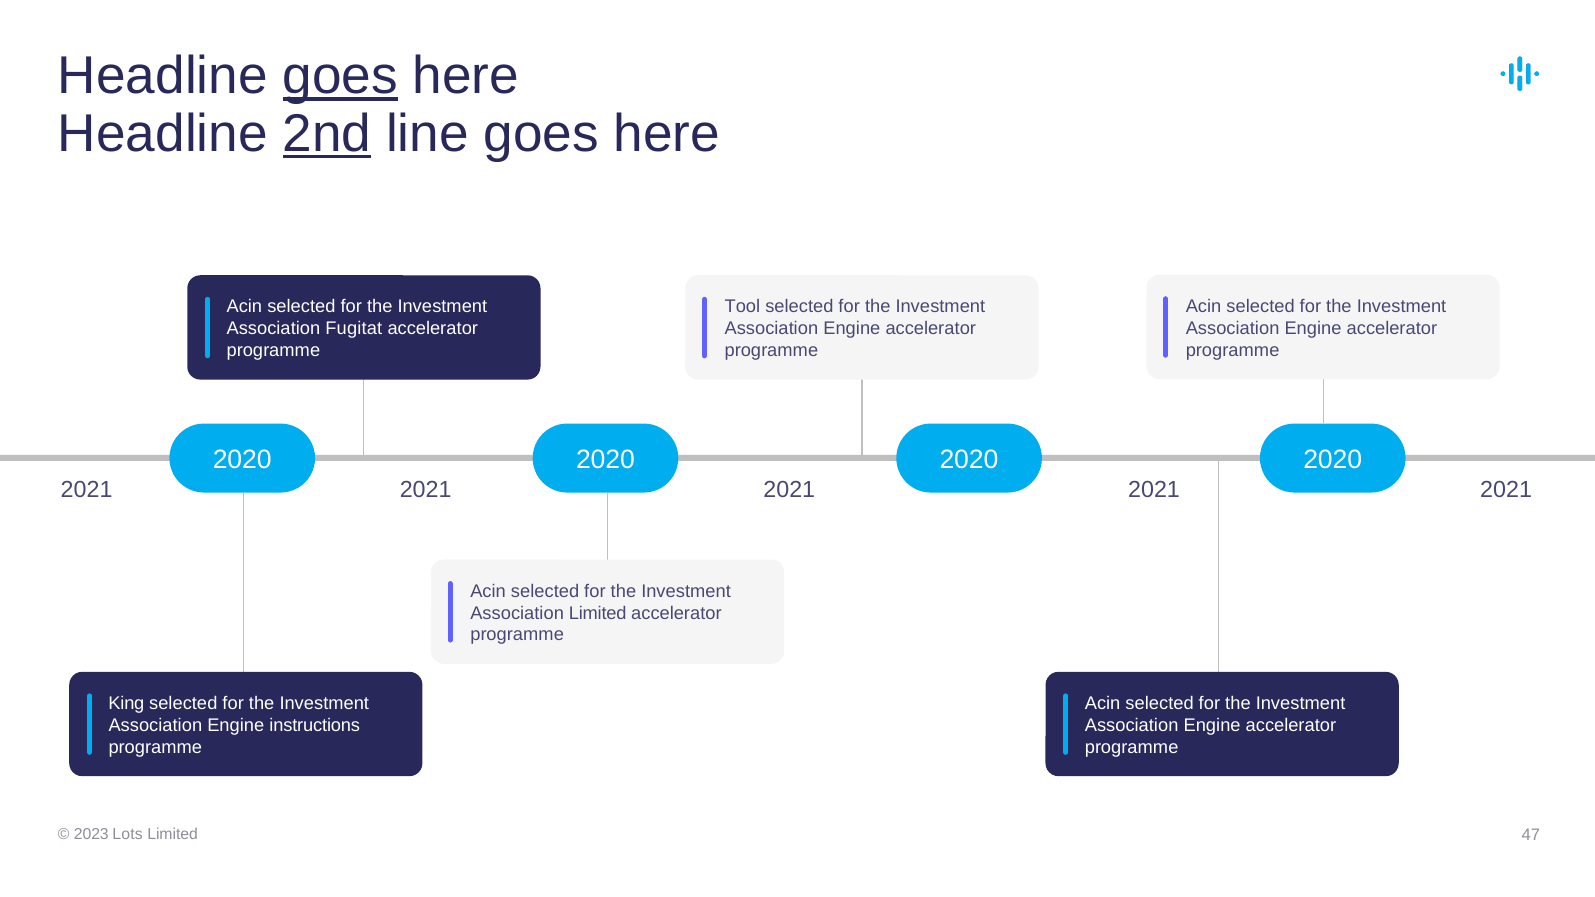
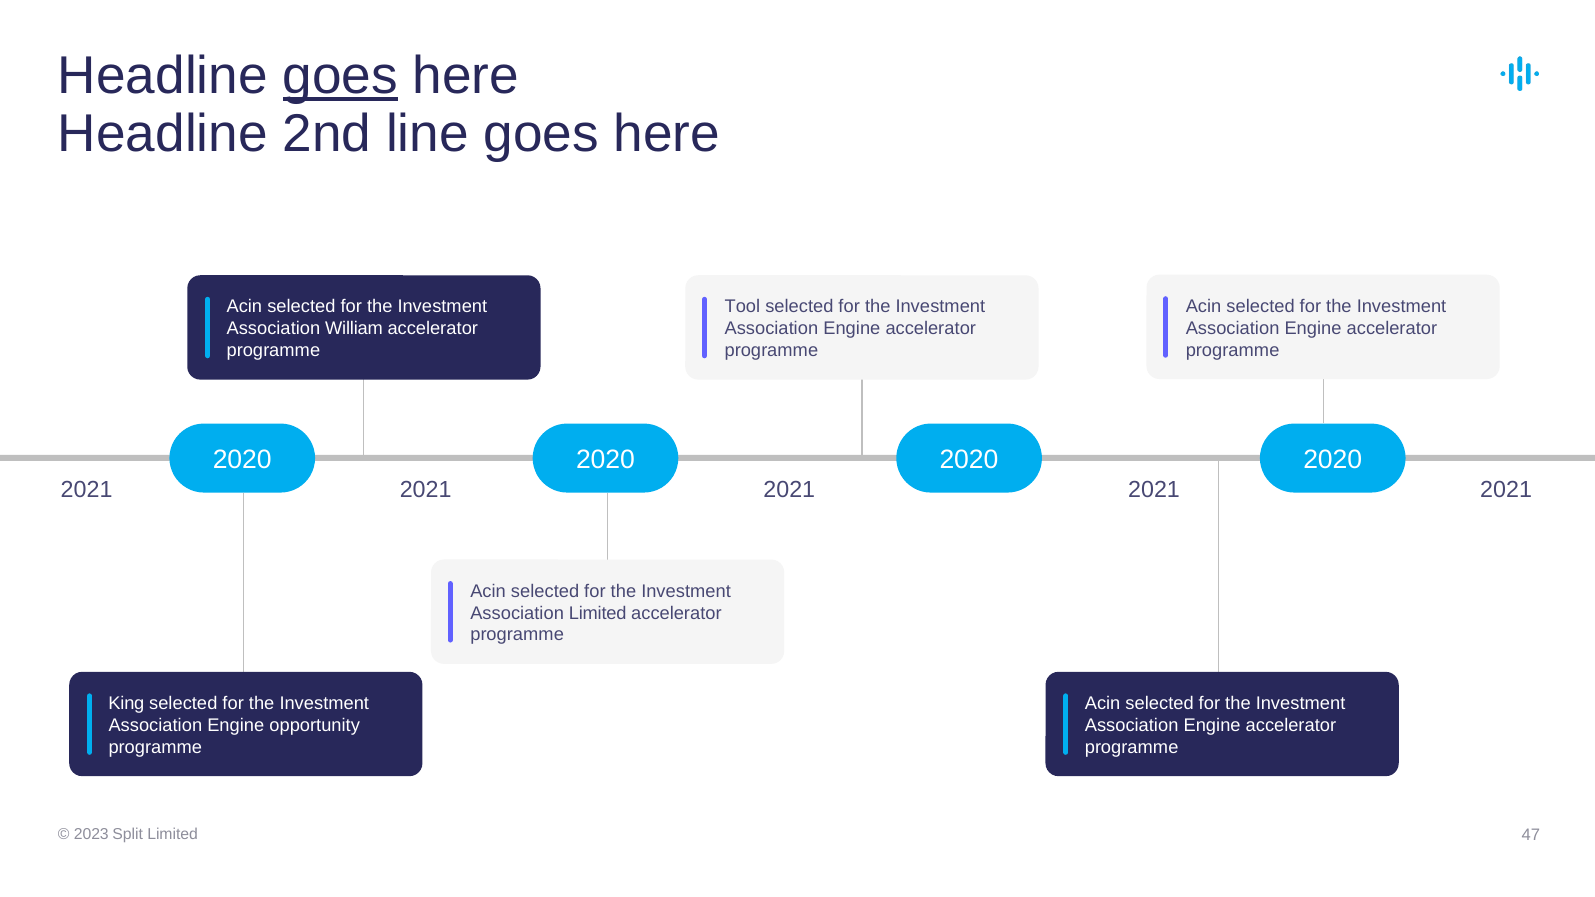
2nd underline: present -> none
Fugitat: Fugitat -> William
instructions: instructions -> opportunity
Lots: Lots -> Split
